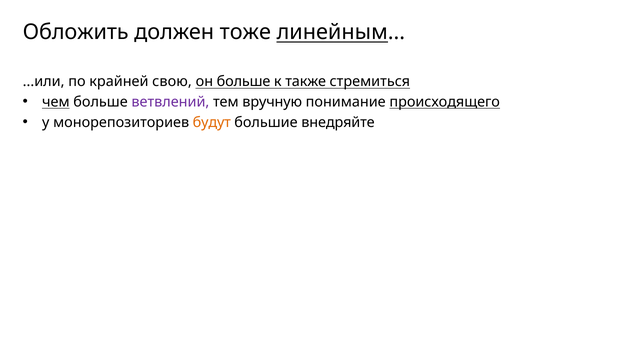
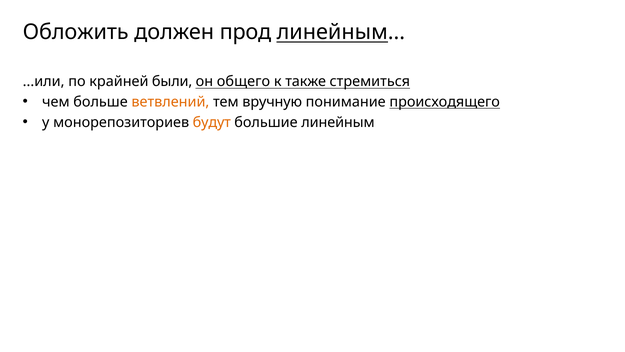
тоже: тоже -> прод
свою: свою -> были
он больше: больше -> общего
чем underline: present -> none
ветвлений colour: purple -> orange
большие внедряйте: внедряйте -> линейным
